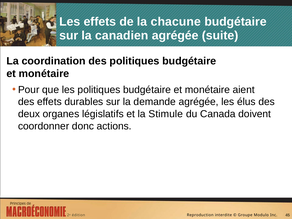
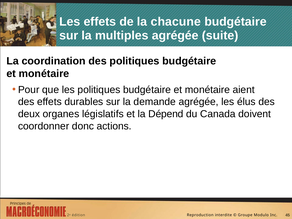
canadien: canadien -> multiples
Stimule: Stimule -> Dépend
